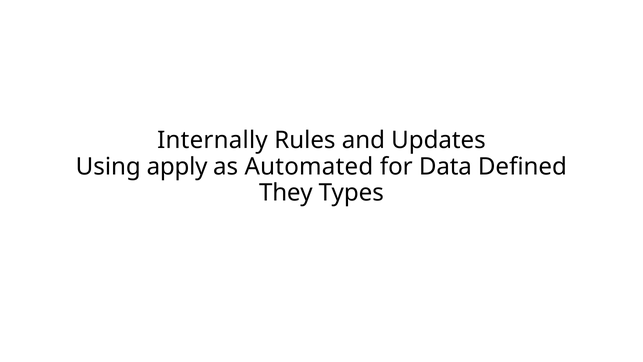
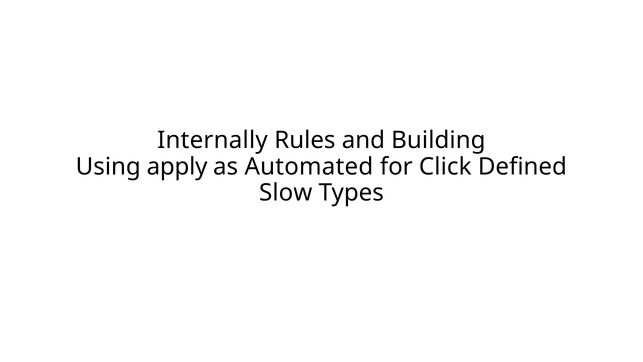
Updates: Updates -> Building
Data: Data -> Click
They: They -> Slow
